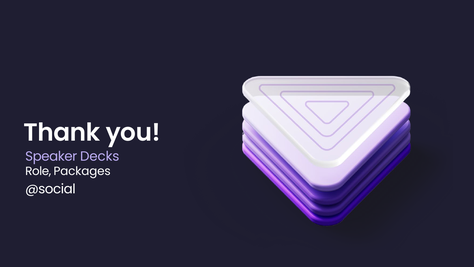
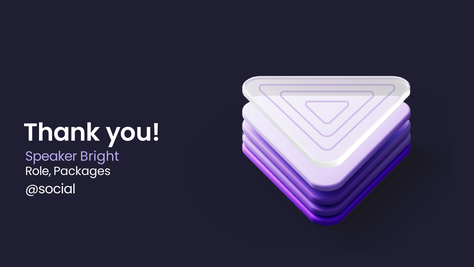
Decks: Decks -> Bright
